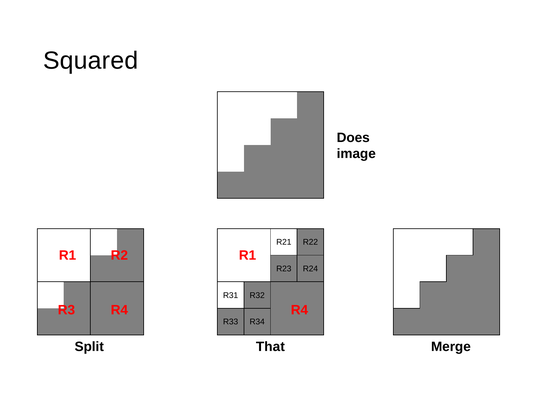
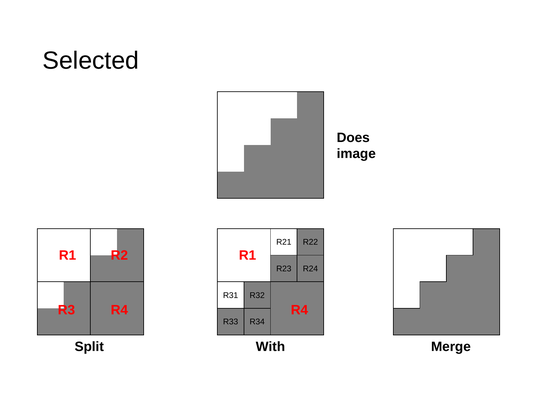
Squared: Squared -> Selected
That: That -> With
